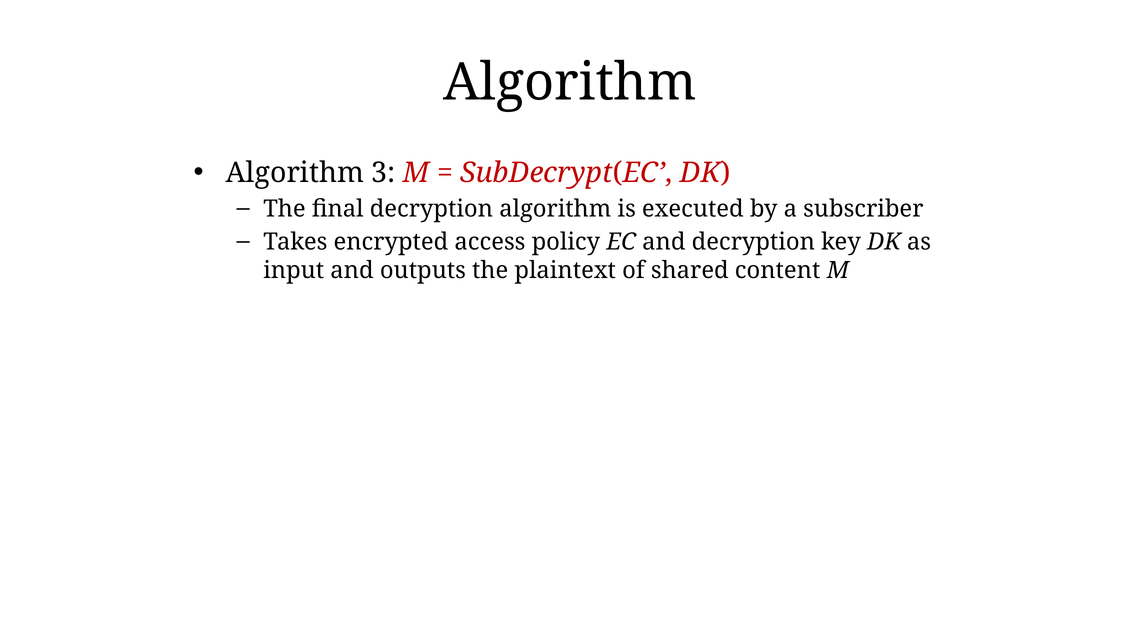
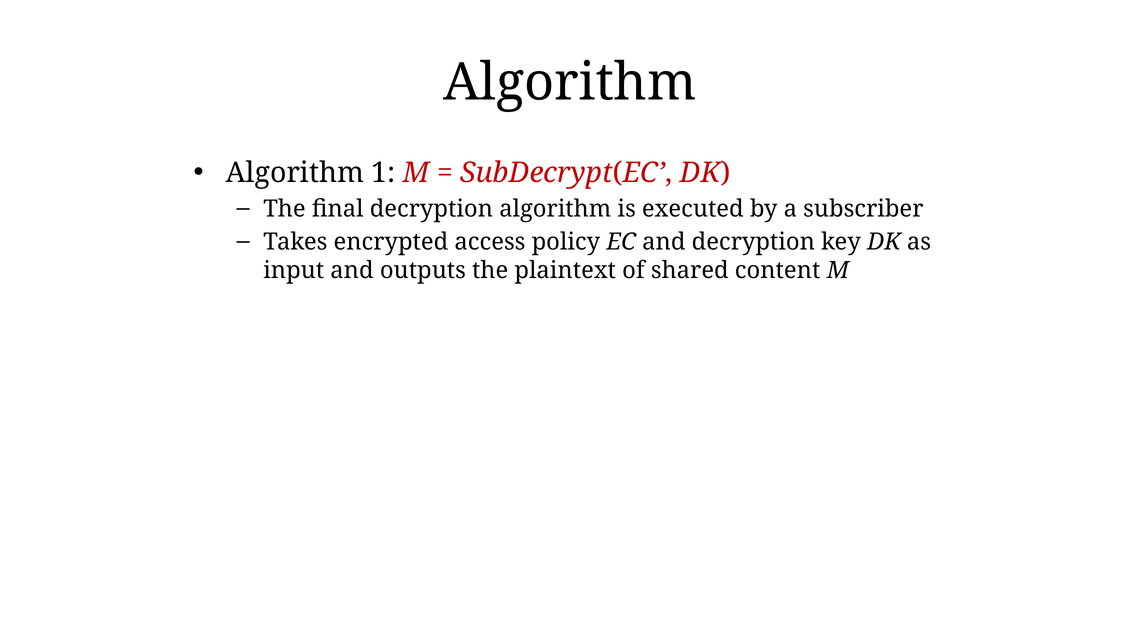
3: 3 -> 1
